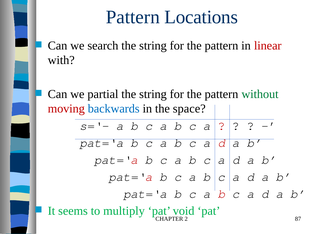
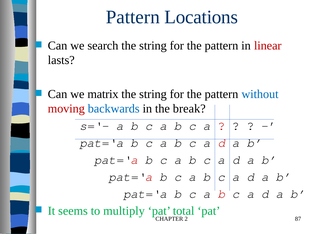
with: with -> lasts
partial: partial -> matrix
without colour: green -> blue
space: space -> break
void: void -> total
